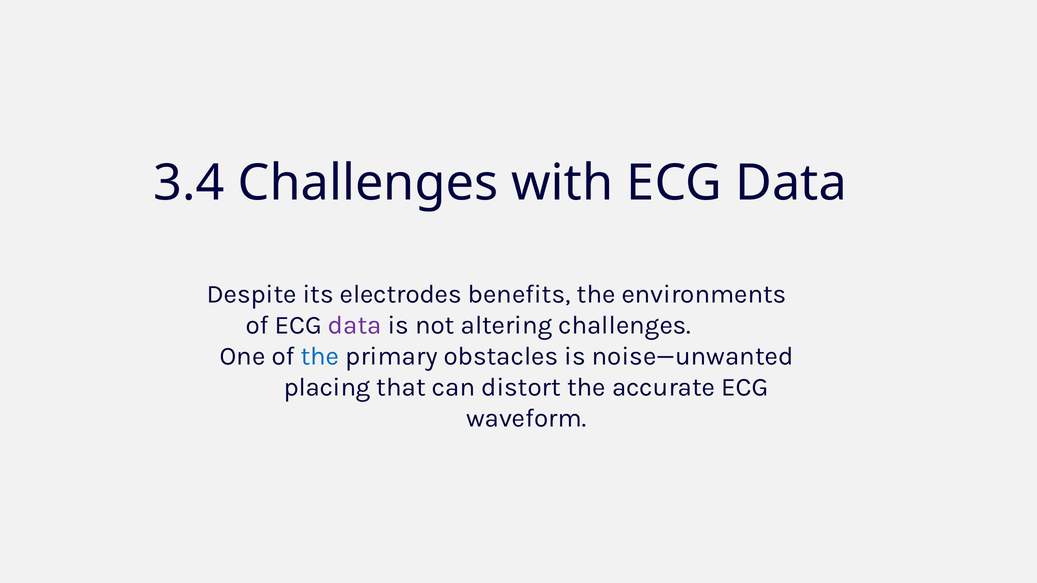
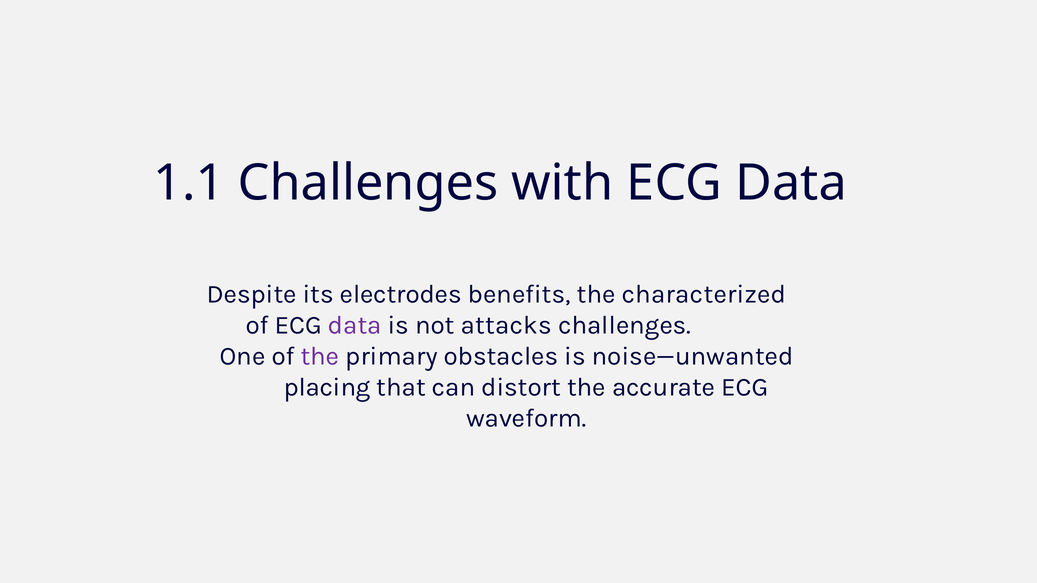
3.4: 3.4 -> 1.1
environments: environments -> characterized
altering: altering -> attacks
the at (320, 356) colour: blue -> purple
